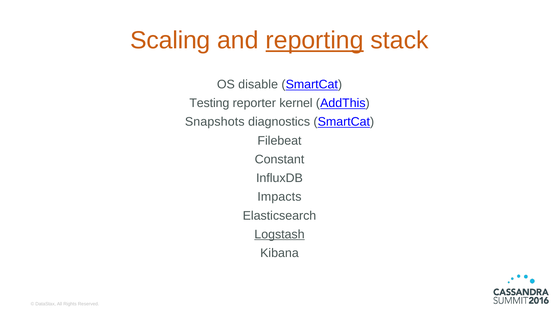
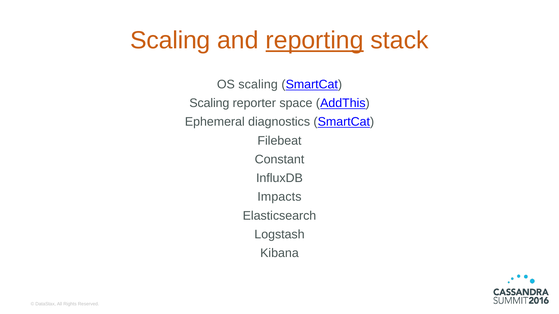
OS disable: disable -> scaling
Testing at (209, 103): Testing -> Scaling
kernel: kernel -> space
Snapshots: Snapshots -> Ephemeral
Logstash underline: present -> none
